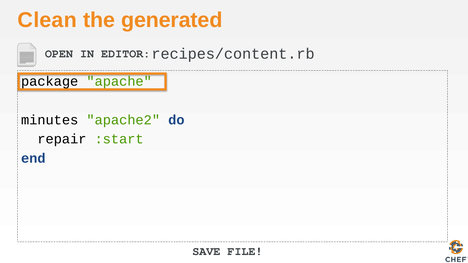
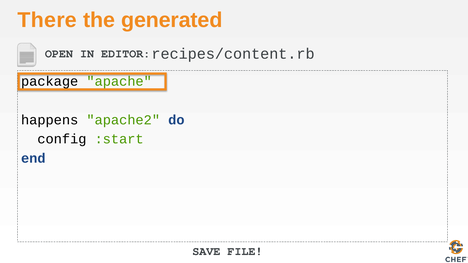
Clean: Clean -> There
minutes: minutes -> happens
repair: repair -> config
